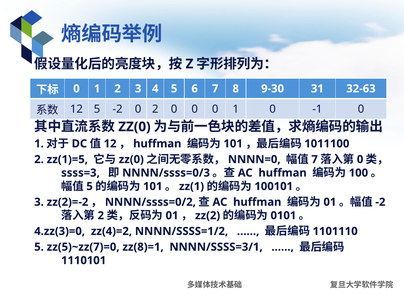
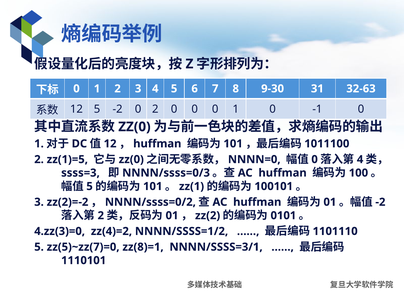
7 at (315, 159): 7 -> 0
0 at (360, 159): 0 -> 4
